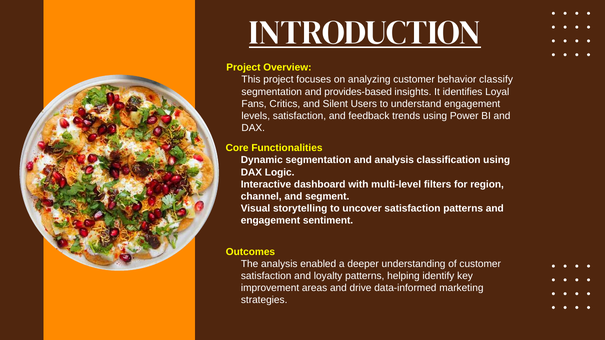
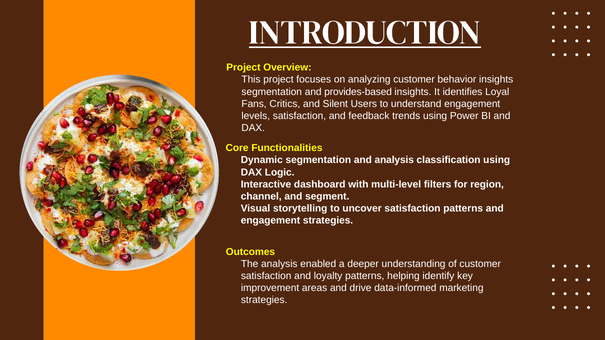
behavior classify: classify -> insights
engagement sentiment: sentiment -> strategies
